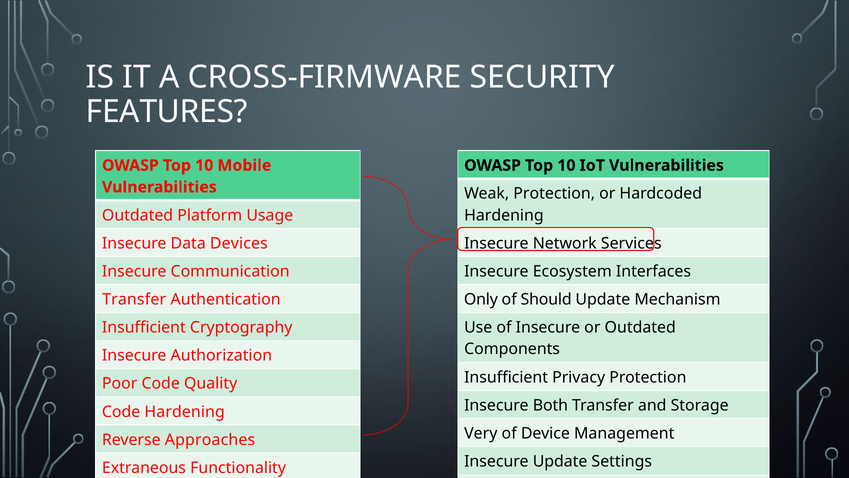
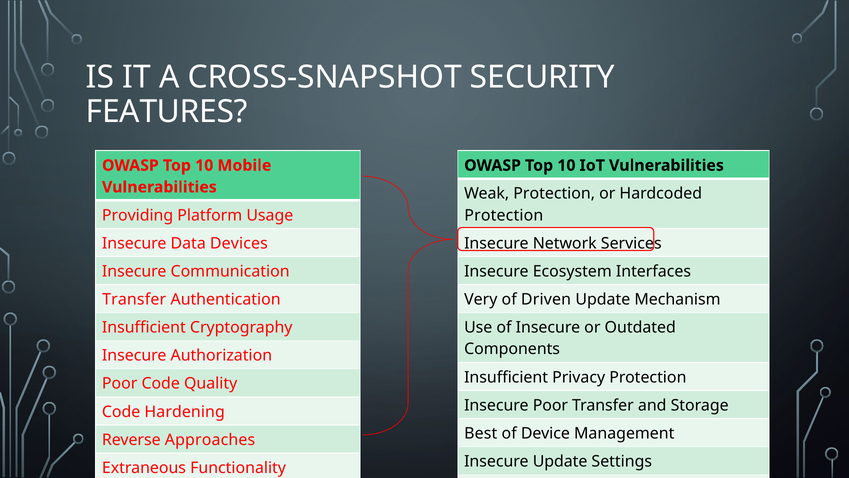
CROSS-FIRMWARE: CROSS-FIRMWARE -> CROSS-SNAPSHOT
Outdated at (138, 215): Outdated -> Providing
Hardening at (504, 215): Hardening -> Protection
Only: Only -> Very
Should: Should -> Driven
Insecure Both: Both -> Poor
Very: Very -> Best
